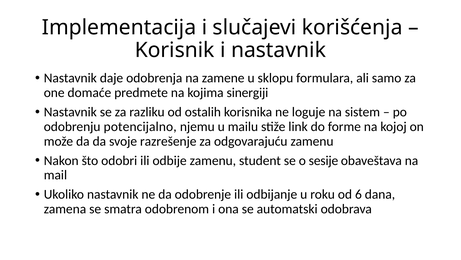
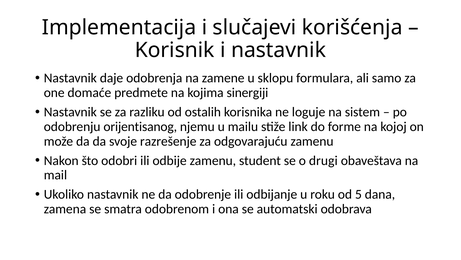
potencijalno: potencijalno -> orijentisanog
sesije: sesije -> drugi
6: 6 -> 5
